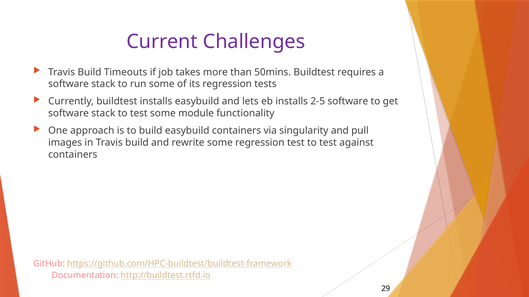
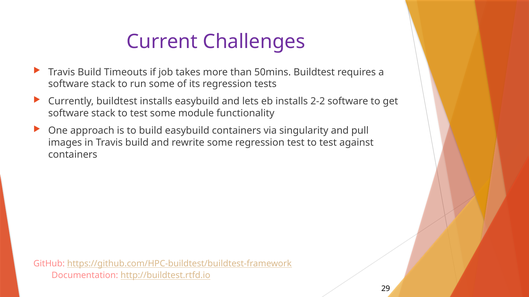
2-5: 2-5 -> 2-2
